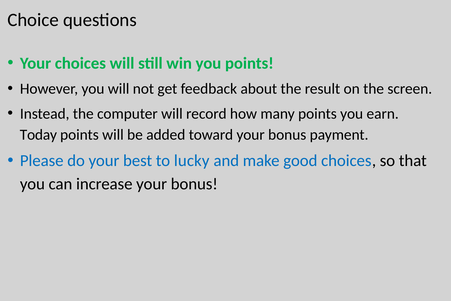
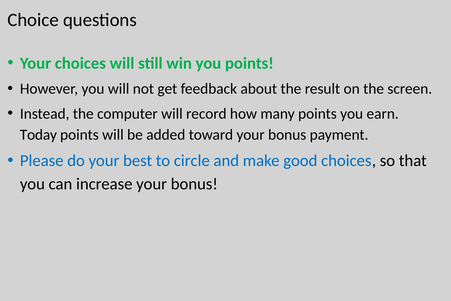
lucky: lucky -> circle
